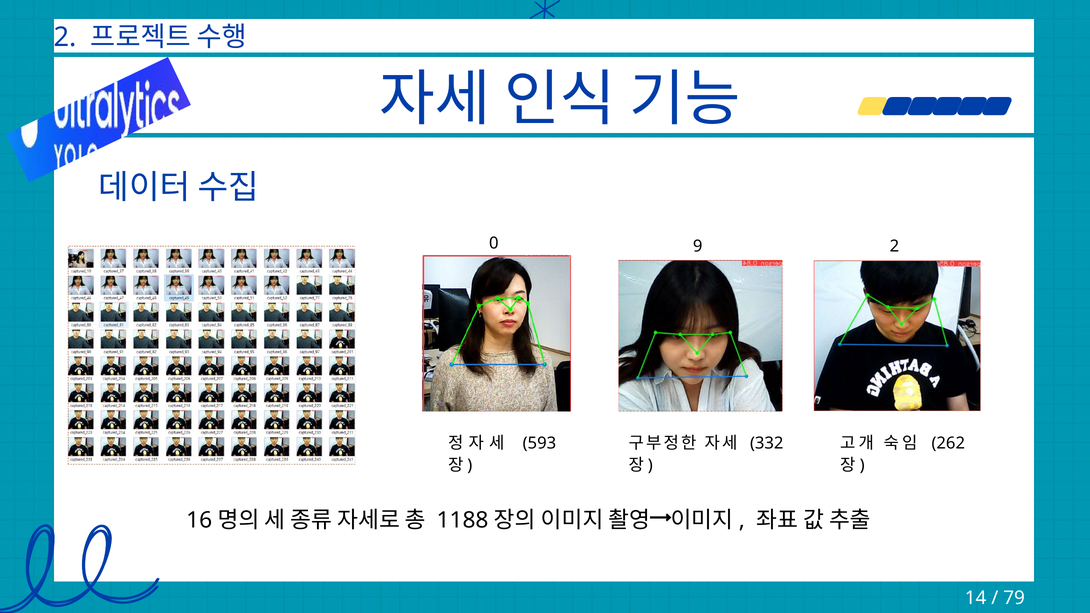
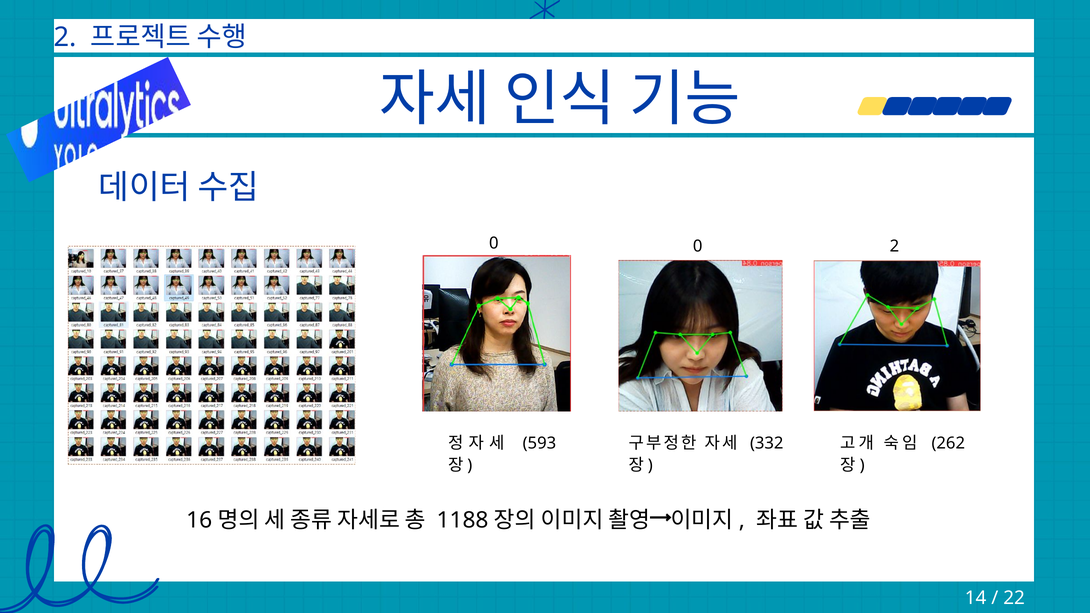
0 9: 9 -> 0
79: 79 -> 22
